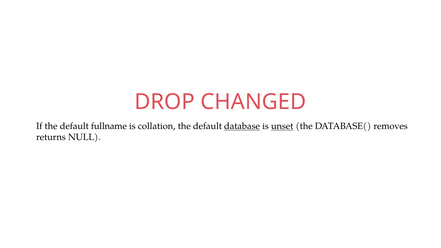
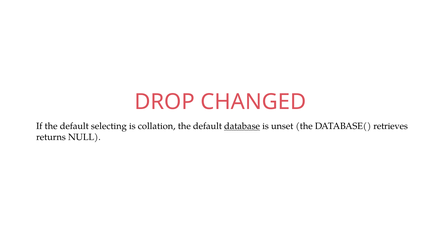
fullname: fullname -> selecting
unset underline: present -> none
removes: removes -> retrieves
